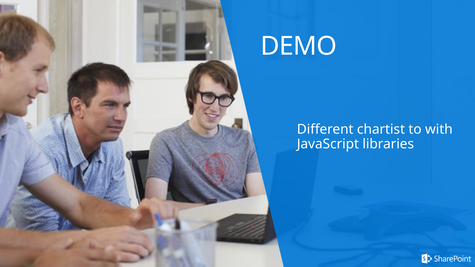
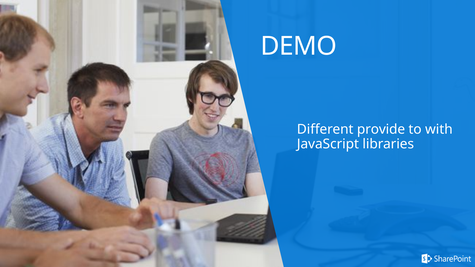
chartist: chartist -> provide
